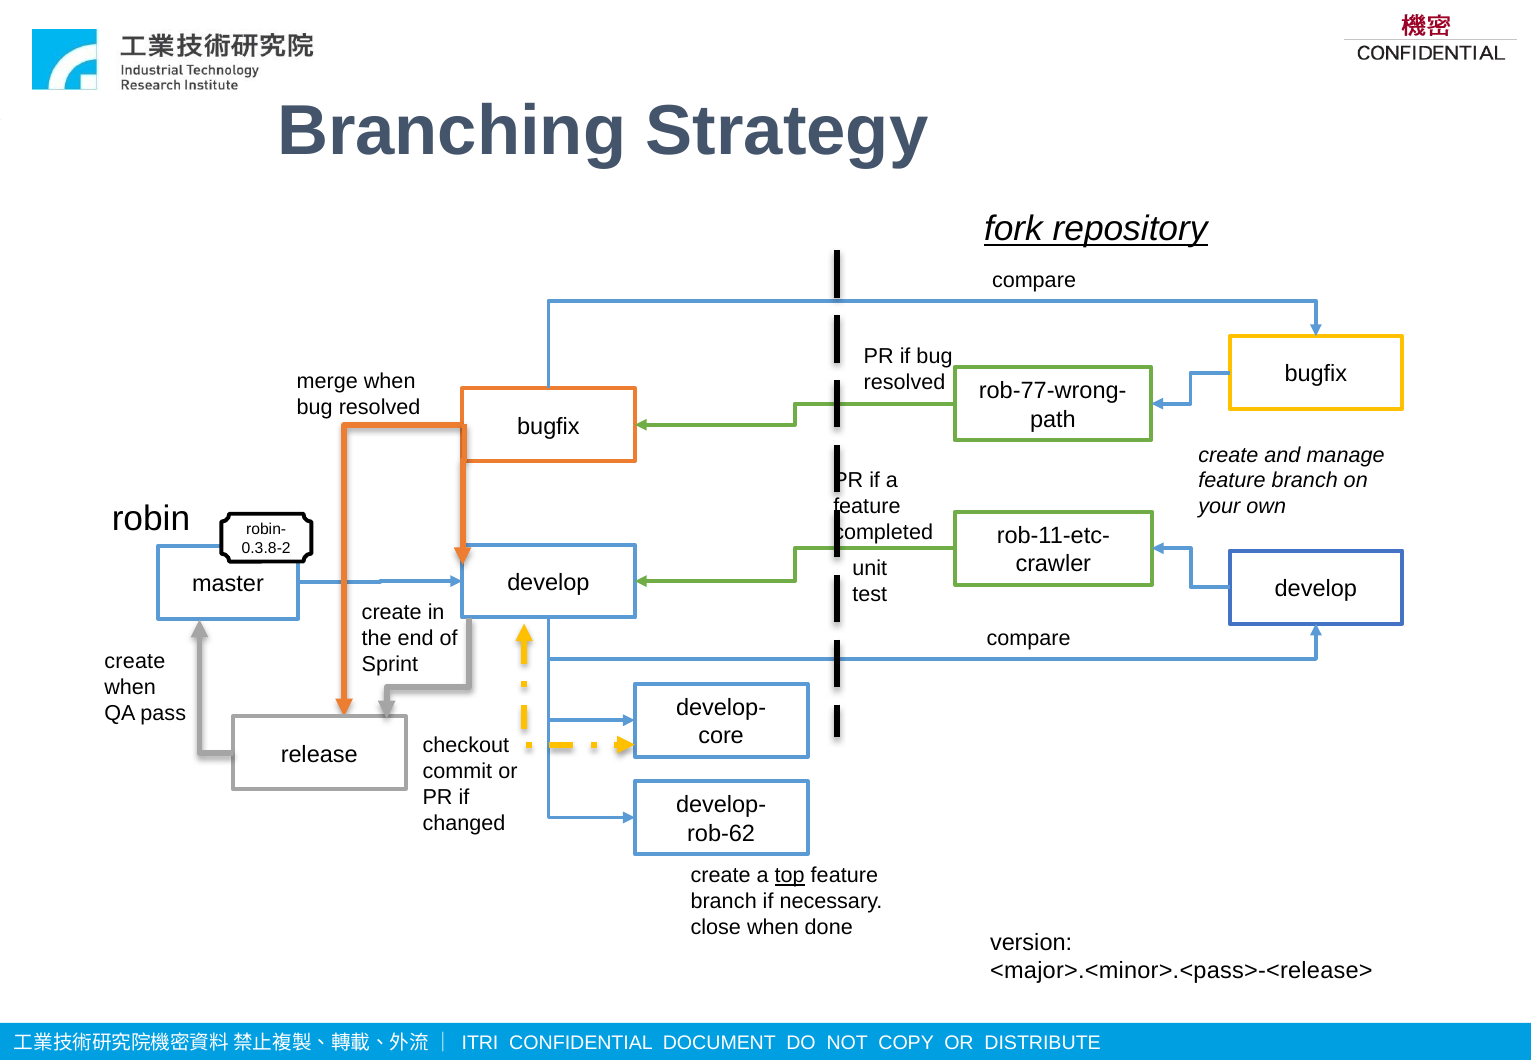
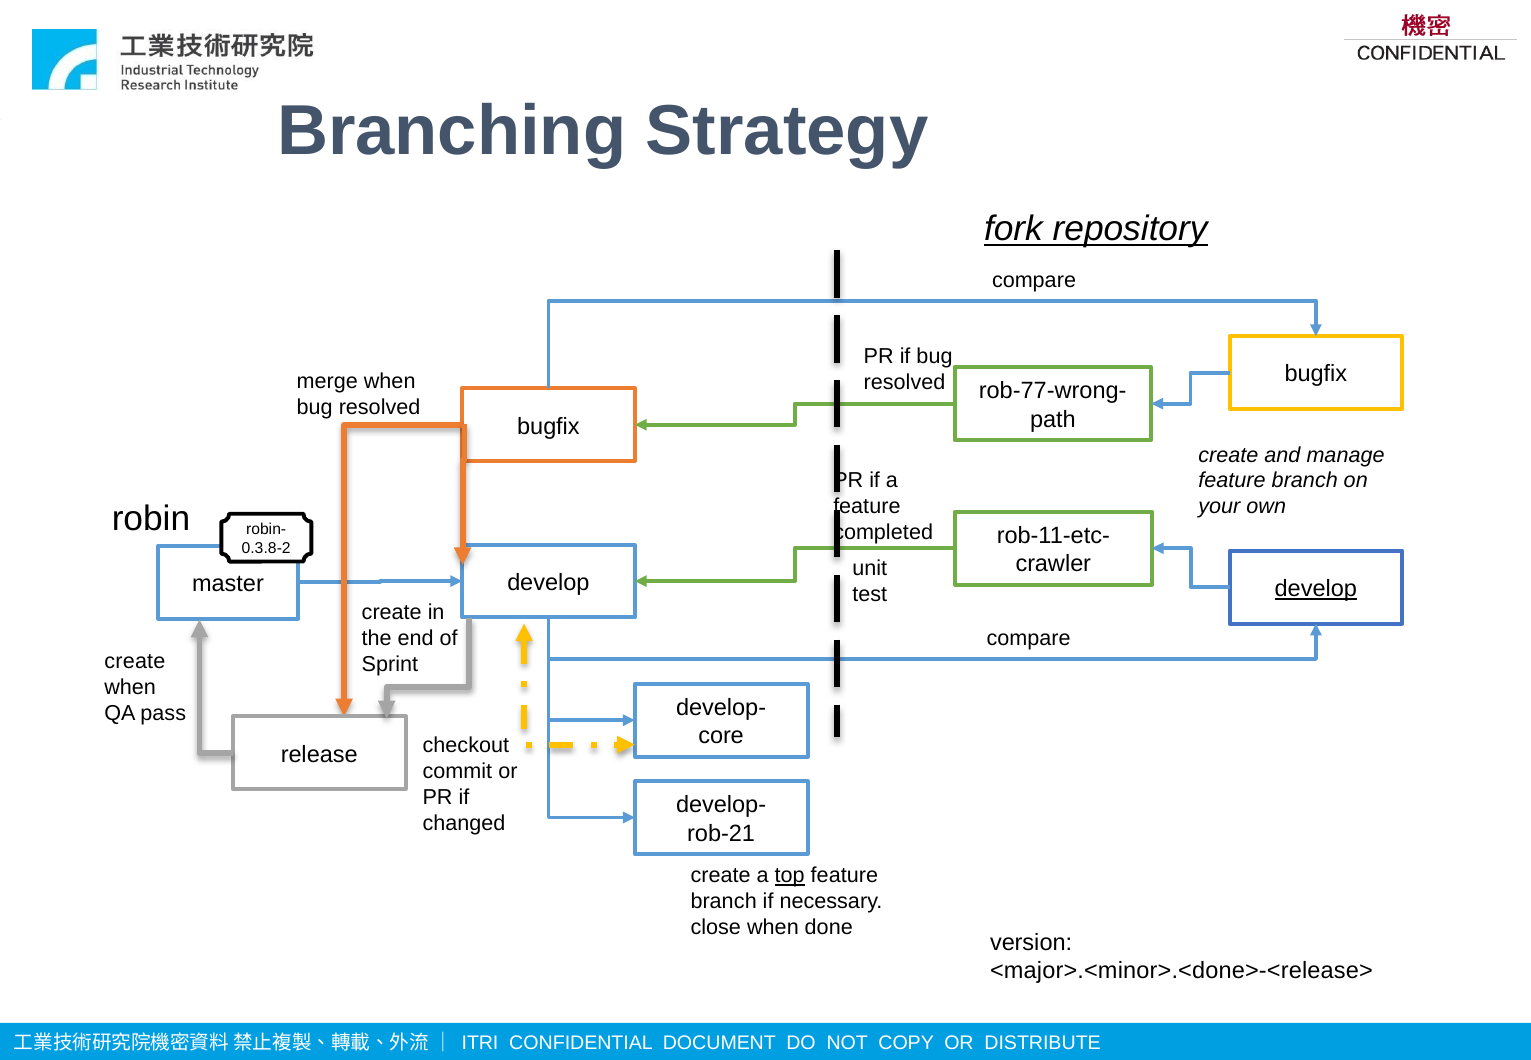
develop at (1316, 589) underline: none -> present
rob-62: rob-62 -> rob-21
<major>.<minor>.<pass>-<release>: <major>.<minor>.<pass>-<release> -> <major>.<minor>.<done>-<release>
